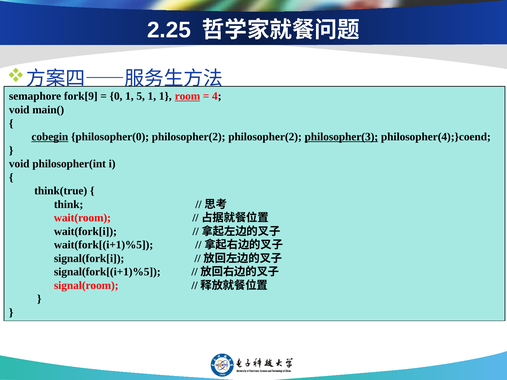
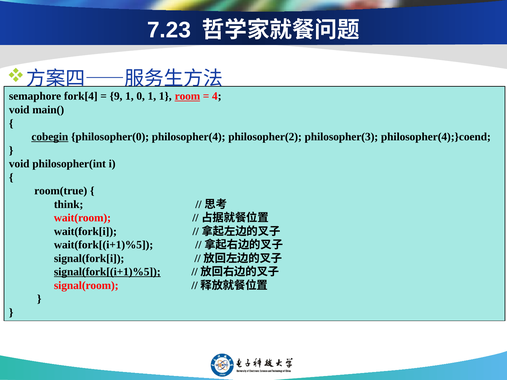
2.25: 2.25 -> 7.23
fork[9: fork[9 -> fork[4
0: 0 -> 9
5: 5 -> 0
philosopher(0 philosopher(2: philosopher(2 -> philosopher(4
philosopher(3 underline: present -> none
think(true: think(true -> room(true
signal(fork[(i+1)%5 underline: none -> present
